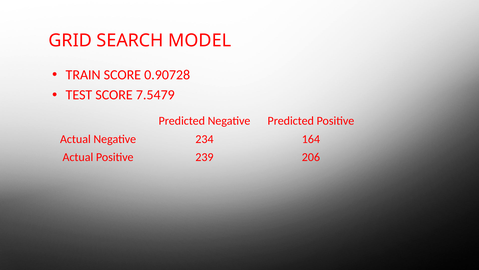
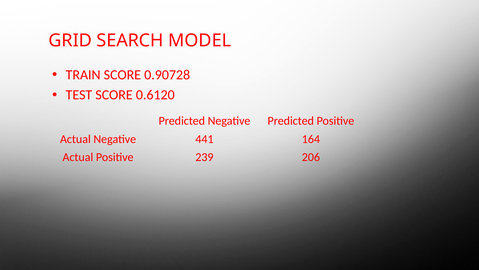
7.5479: 7.5479 -> 0.6120
234: 234 -> 441
